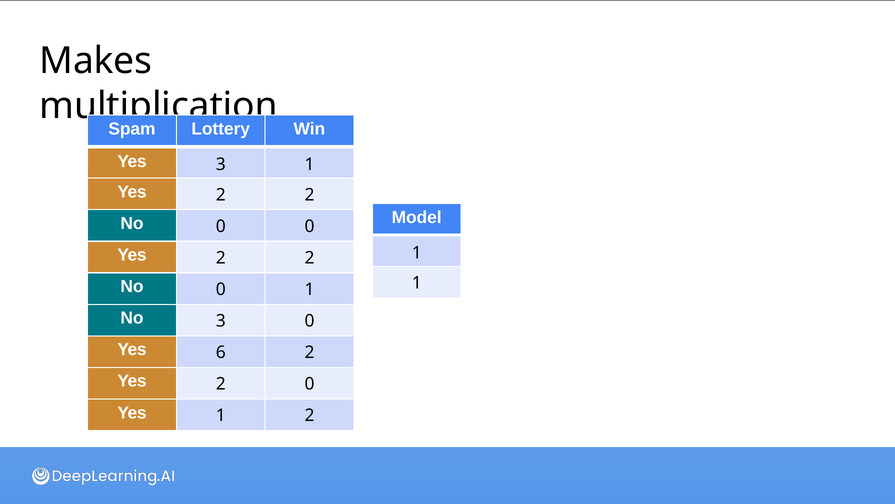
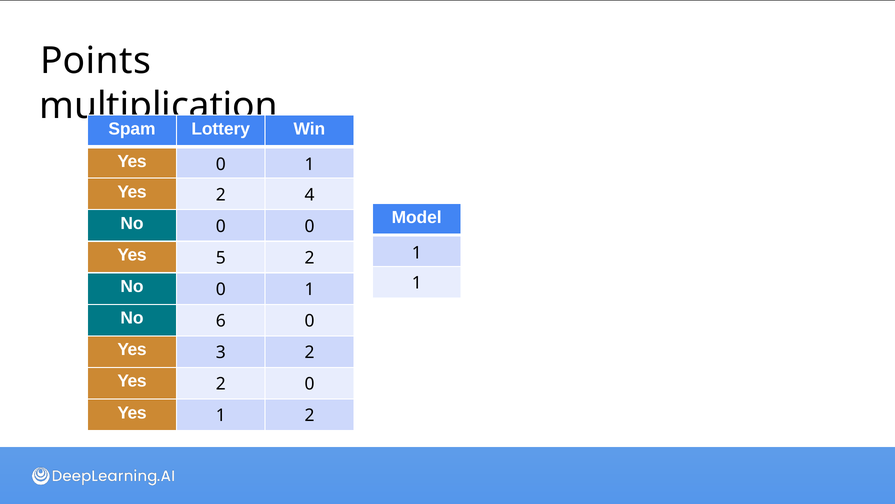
Makes: Makes -> Points
Yes 3: 3 -> 0
2 at (310, 195): 2 -> 4
2 at (221, 258): 2 -> 5
No 3: 3 -> 6
6: 6 -> 3
